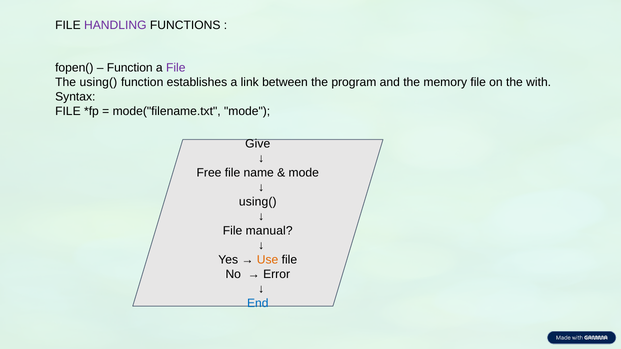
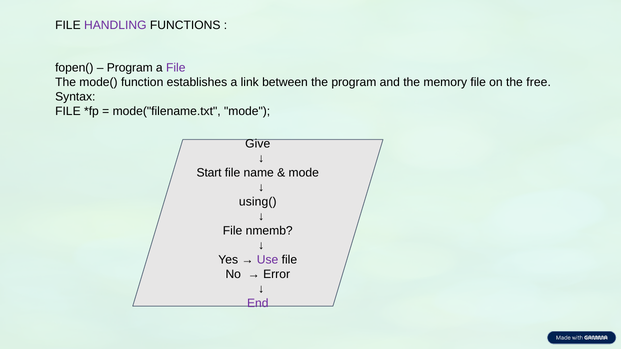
Function at (130, 68): Function -> Program
The using(: using( -> mode(
with: with -> free
Free: Free -> Start
manual: manual -> nmemb
Use colour: orange -> purple
End colour: blue -> purple
